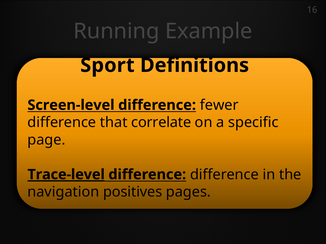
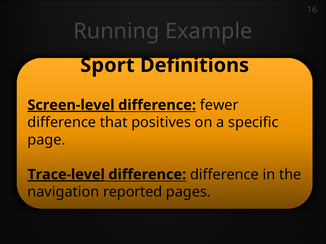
Screen-level underline: none -> present
correlate: correlate -> positives
positives: positives -> reported
